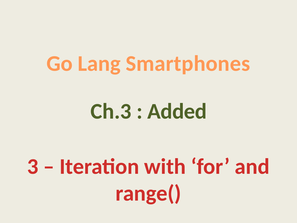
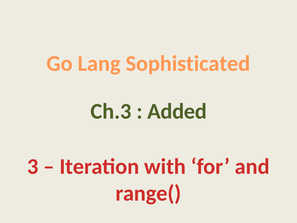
Smartphones: Smartphones -> Sophisticated
